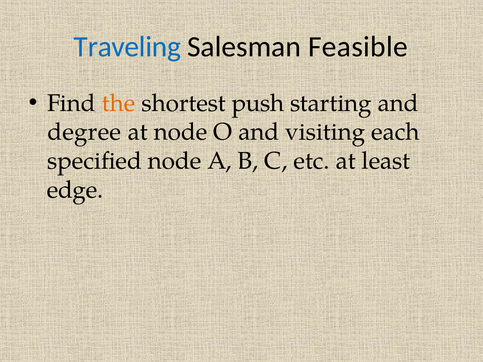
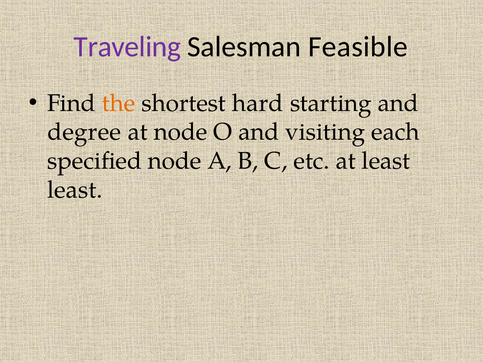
Traveling colour: blue -> purple
push: push -> hard
edge at (75, 190): edge -> least
